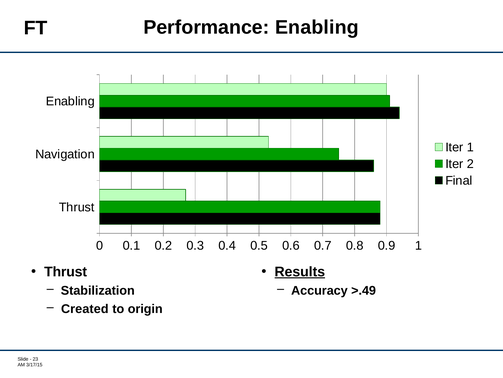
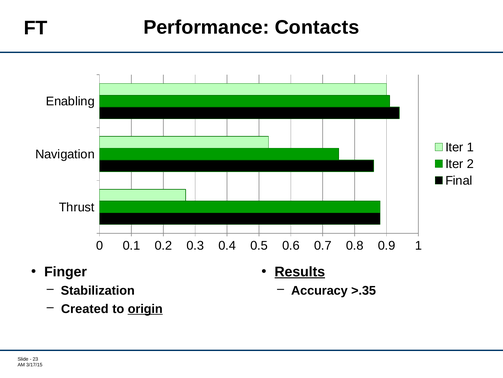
Performance Enabling: Enabling -> Contacts
Thrust at (66, 271): Thrust -> Finger
>.49: >.49 -> >.35
origin underline: none -> present
